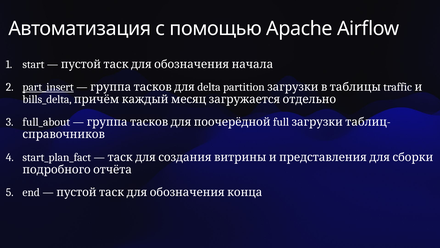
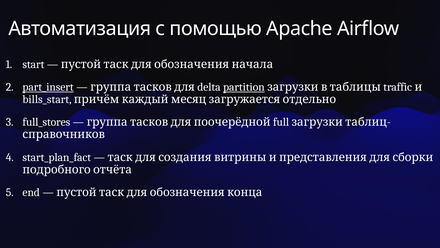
partition underline: none -> present
bills_delta: bills_delta -> bills_start
full_about: full_about -> full_stores
